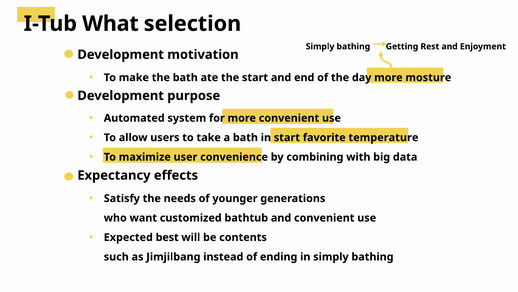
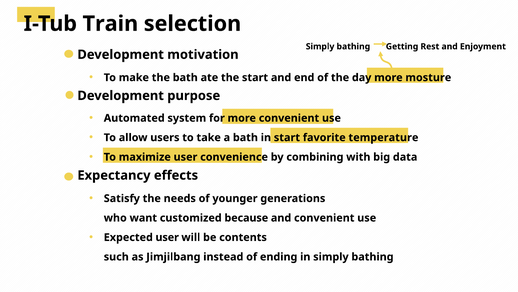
What: What -> Train
bathtub: bathtub -> because
Expected best: best -> user
